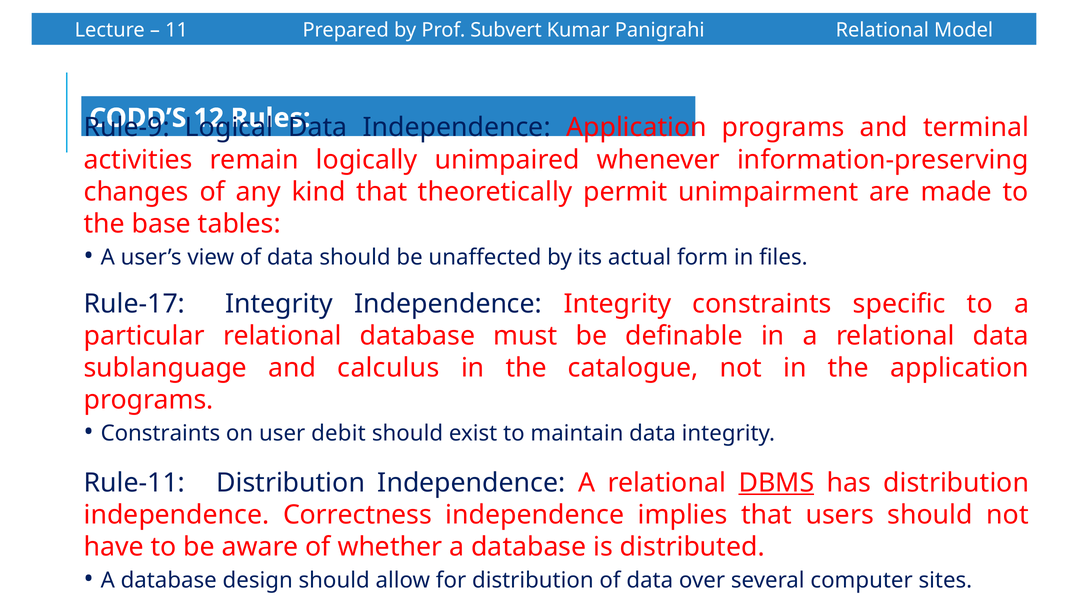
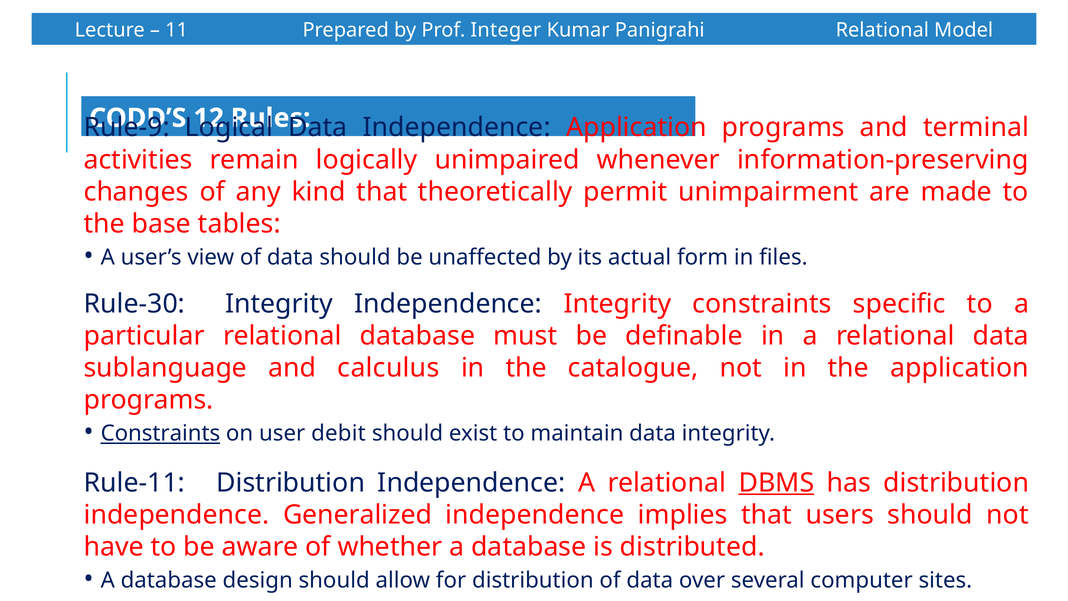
Subvert: Subvert -> Integer
Rule-17: Rule-17 -> Rule-30
Constraints at (160, 433) underline: none -> present
Correctness: Correctness -> Generalized
